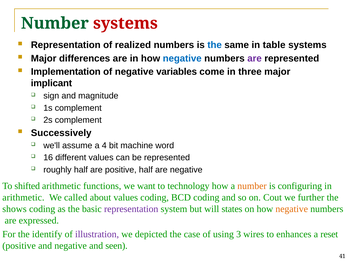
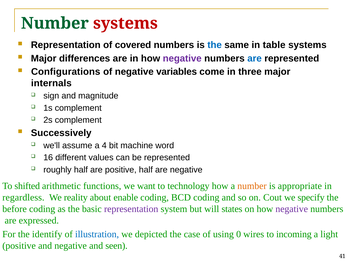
realized: realized -> covered
negative at (182, 58) colour: blue -> purple
are at (255, 58) colour: purple -> blue
Implementation: Implementation -> Configurations
implicant: implicant -> internals
configuring: configuring -> appropriate
arithmetic at (23, 197): arithmetic -> regardless
called: called -> reality
about values: values -> enable
further: further -> specify
shows: shows -> before
negative at (292, 208) colour: orange -> purple
illustration colour: purple -> blue
3: 3 -> 0
enhances: enhances -> incoming
reset: reset -> light
